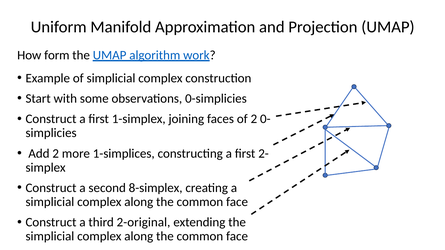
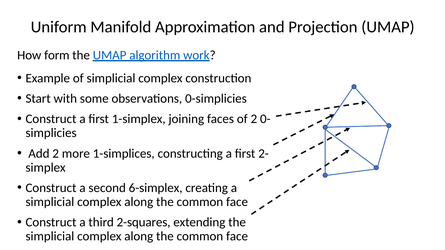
8-simplex: 8-simplex -> 6-simplex
2-original: 2-original -> 2-squares
